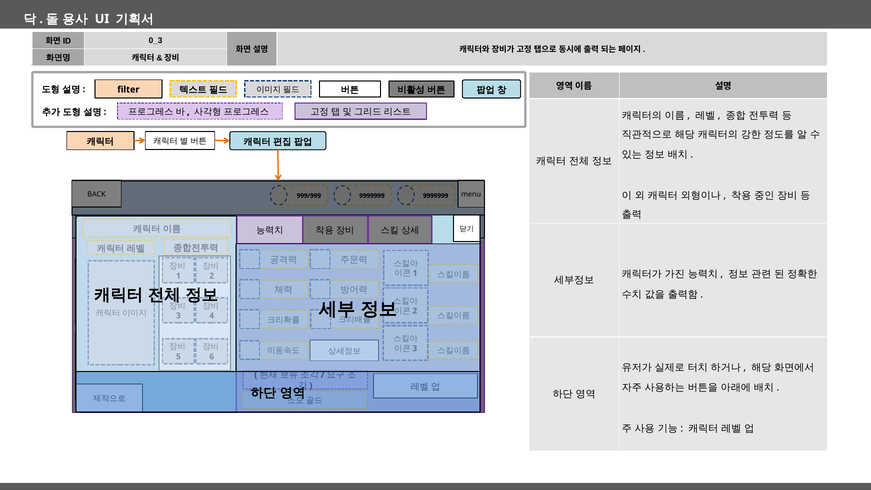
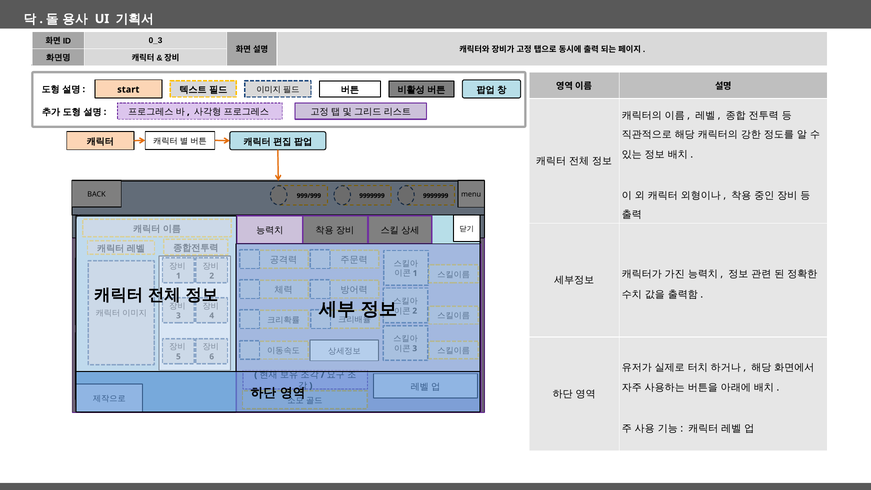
filter at (128, 90): filter -> start
